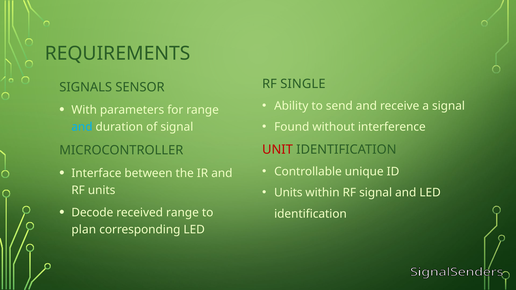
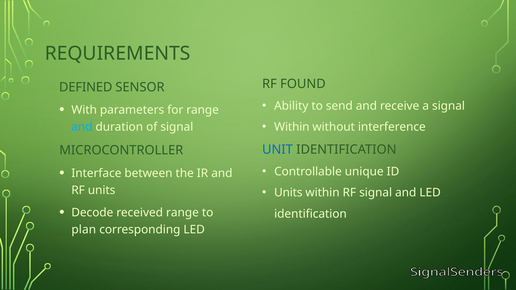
SINGLE: SINGLE -> FOUND
SIGNALS: SIGNALS -> DEFINED
Found at (292, 127): Found -> Within
UNIT colour: red -> blue
